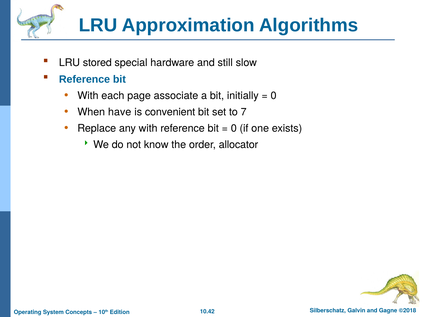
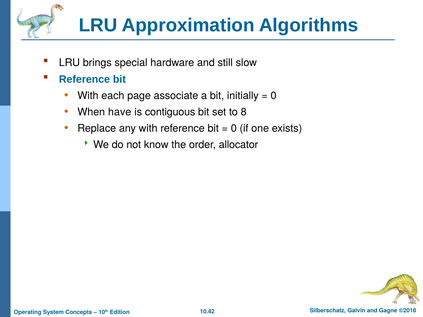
stored: stored -> brings
convenient: convenient -> contiguous
7: 7 -> 8
